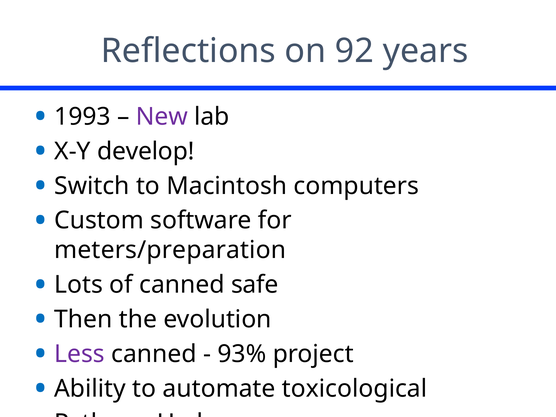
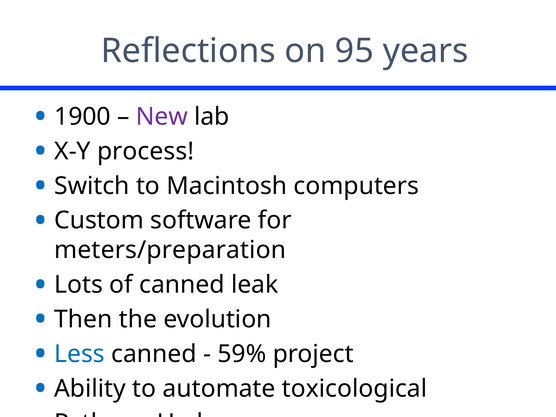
92: 92 -> 95
1993: 1993 -> 1900
develop: develop -> process
safe: safe -> leak
Less colour: purple -> blue
93%: 93% -> 59%
